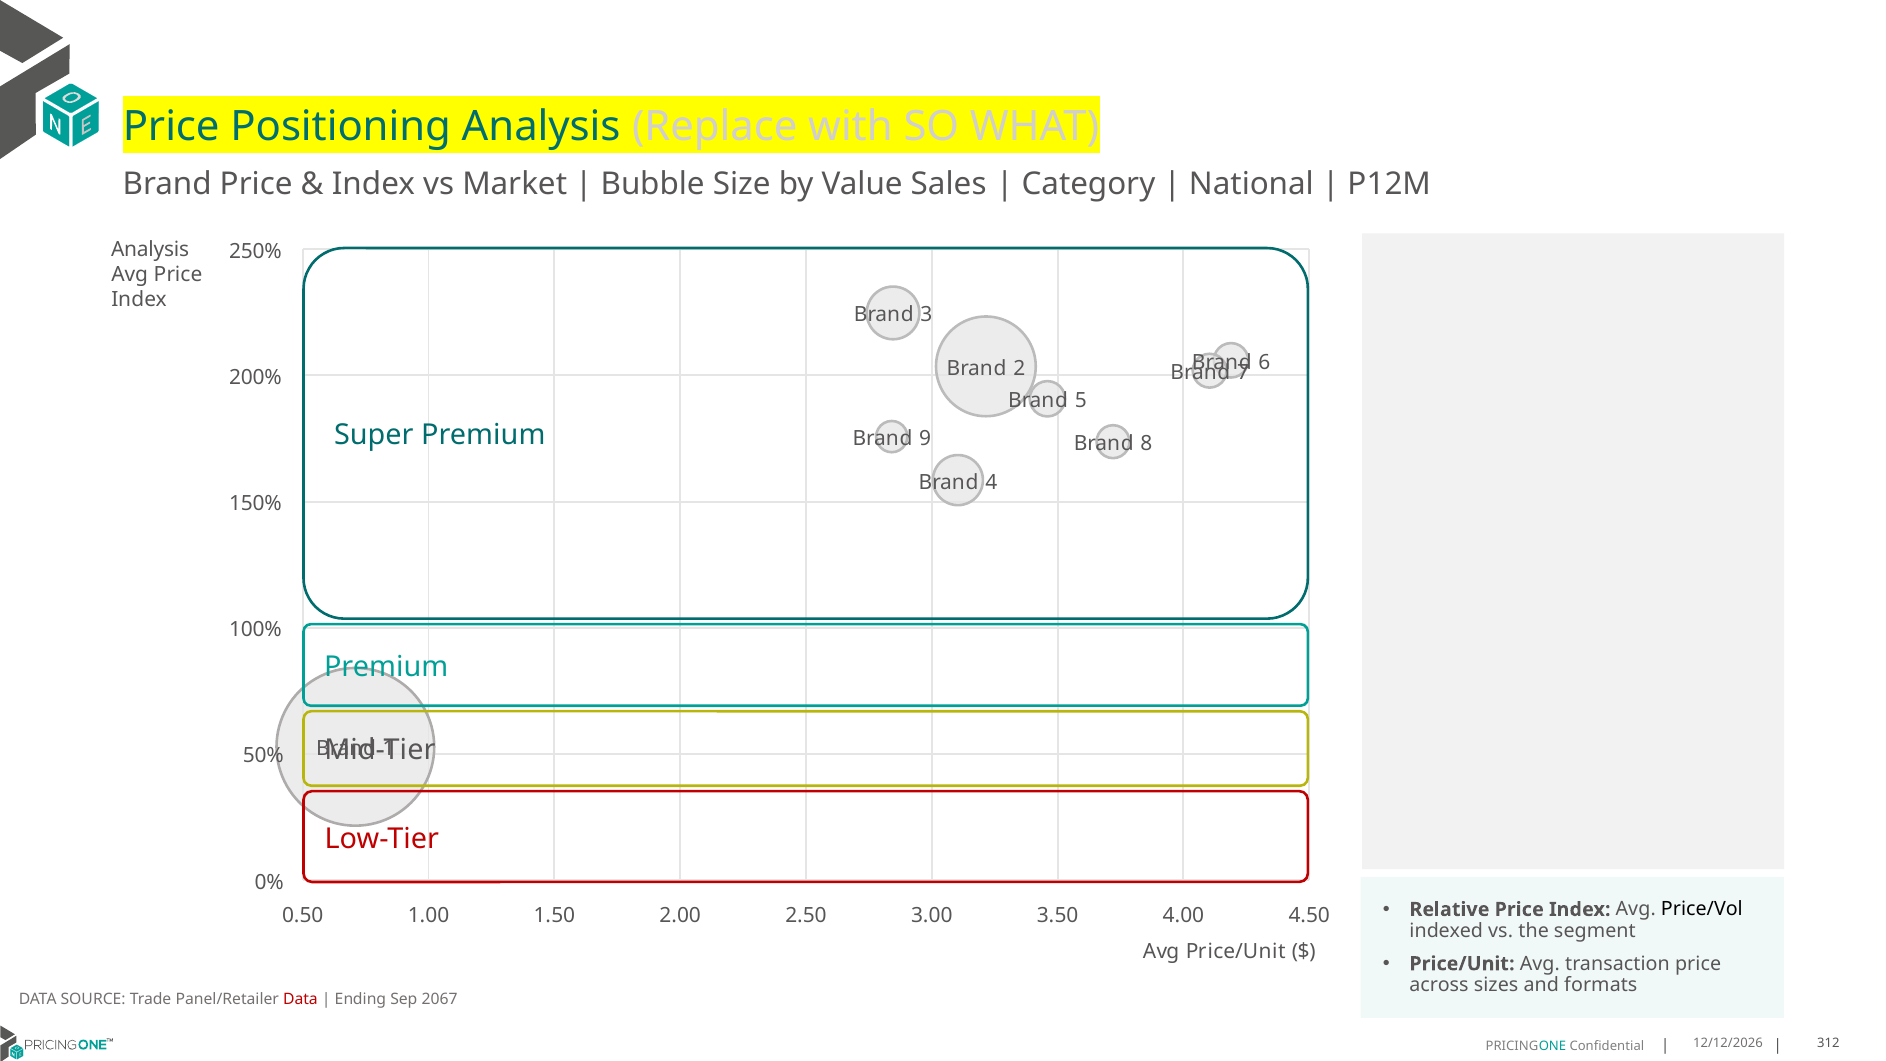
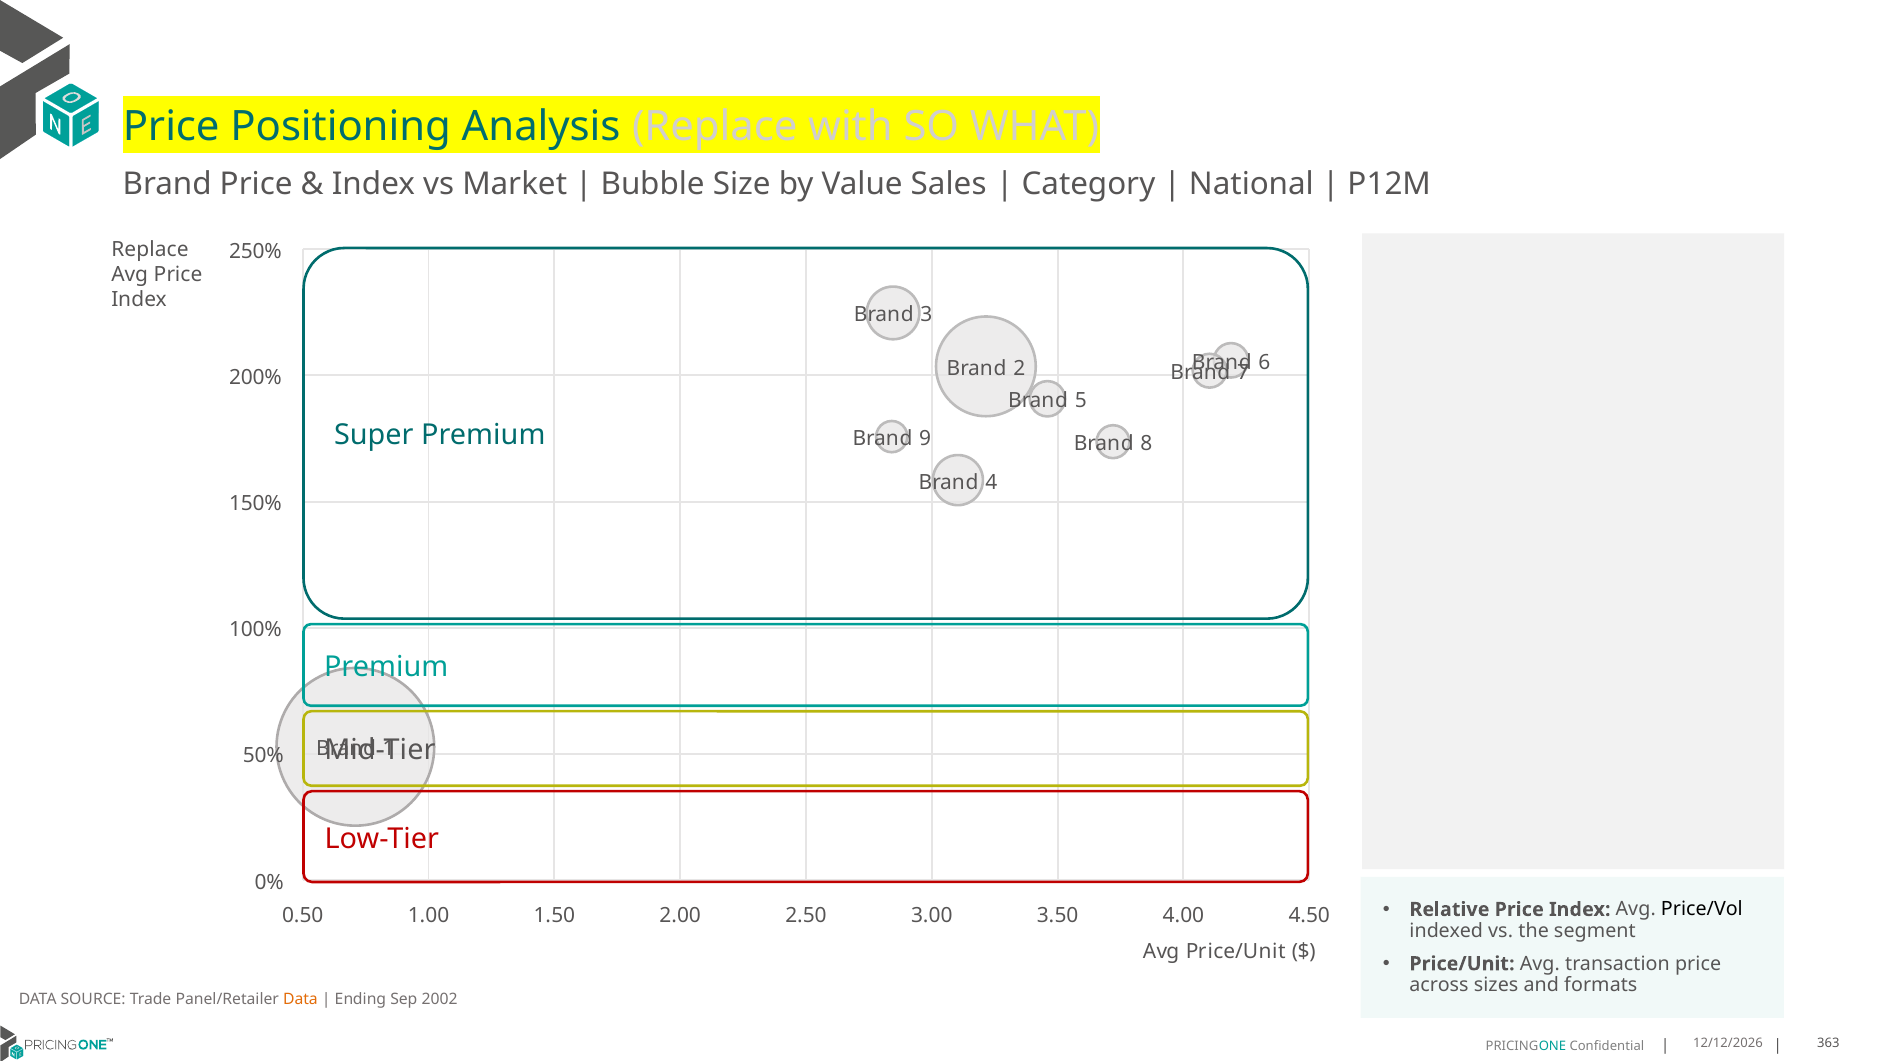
Analysis at (150, 249): Analysis -> Replace
Data at (300, 999) colour: red -> orange
2067: 2067 -> 2002
312: 312 -> 363
